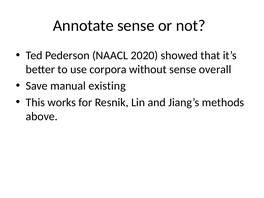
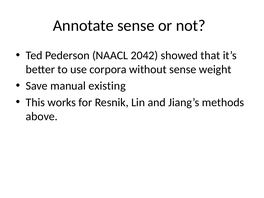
2020: 2020 -> 2042
overall: overall -> weight
